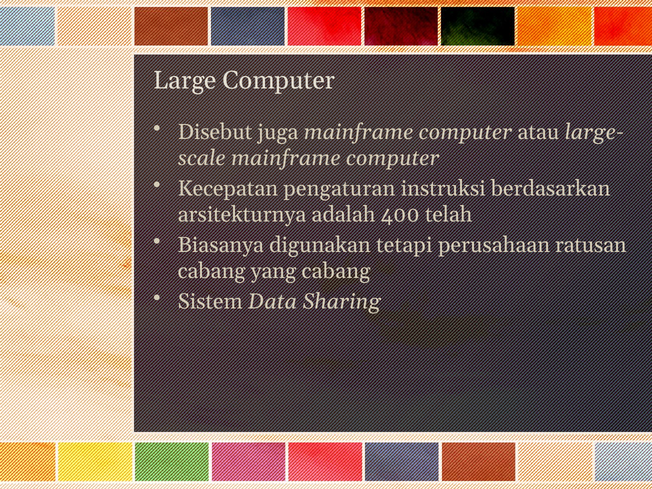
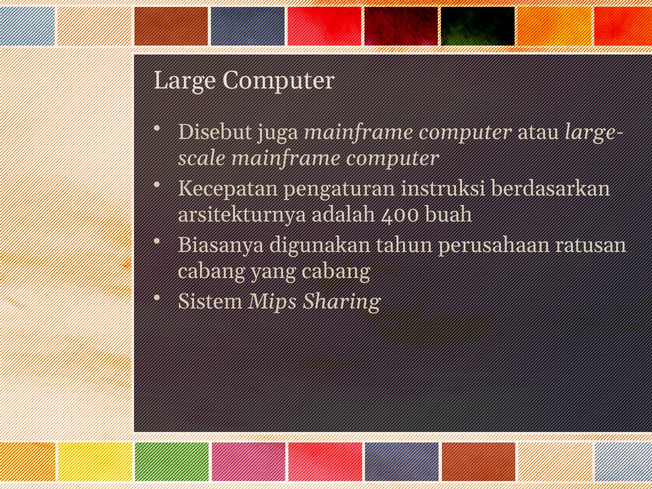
telah: telah -> buah
tetapi: tetapi -> tahun
Data: Data -> Mips
